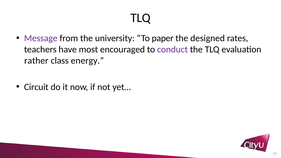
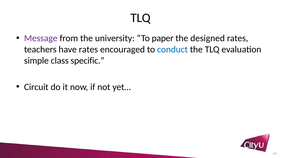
have most: most -> rates
conduct colour: purple -> blue
rather: rather -> simple
energy: energy -> specific
